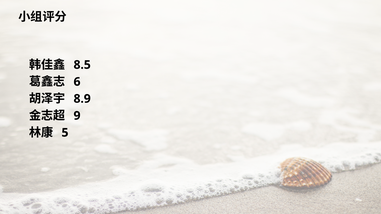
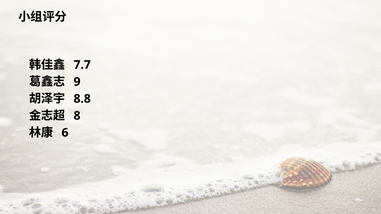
8.5: 8.5 -> 7.7
6: 6 -> 9
8.9: 8.9 -> 8.8
9: 9 -> 8
5: 5 -> 6
